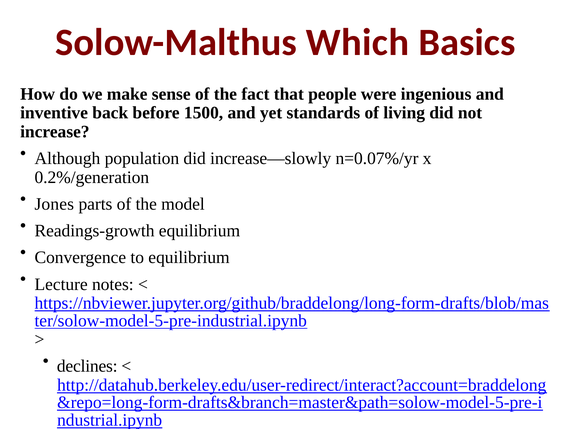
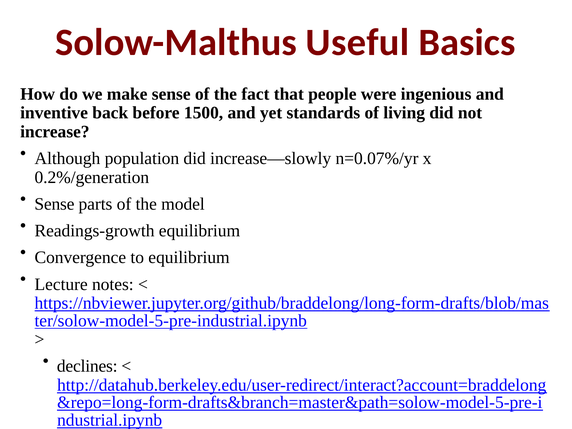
Which: Which -> Useful
Jones at (54, 204): Jones -> Sense
